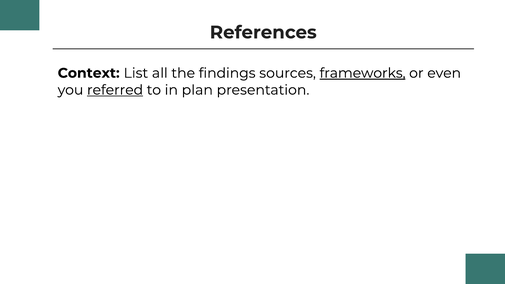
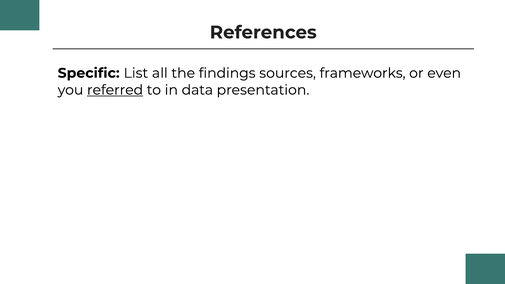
Context: Context -> Specific
frameworks underline: present -> none
plan: plan -> data
